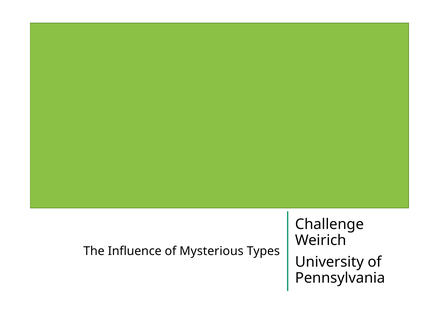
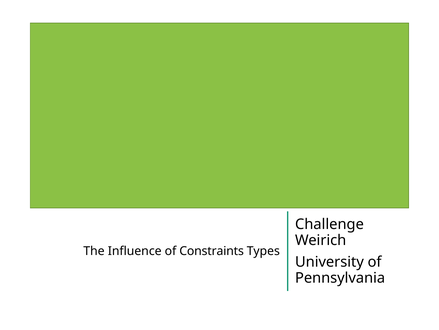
Mysterious: Mysterious -> Constraints
